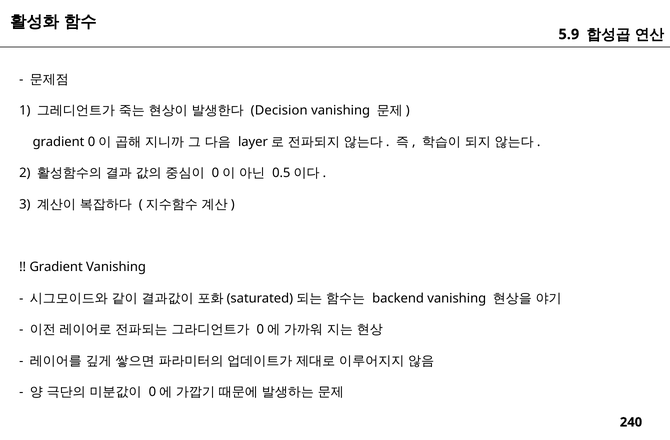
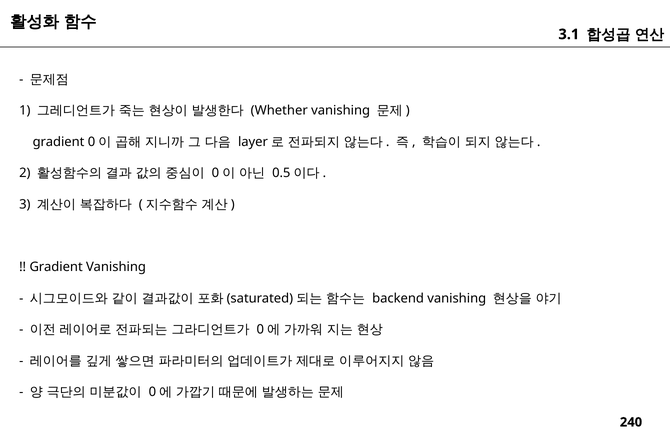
5.9: 5.9 -> 3.1
Decision: Decision -> Whether
